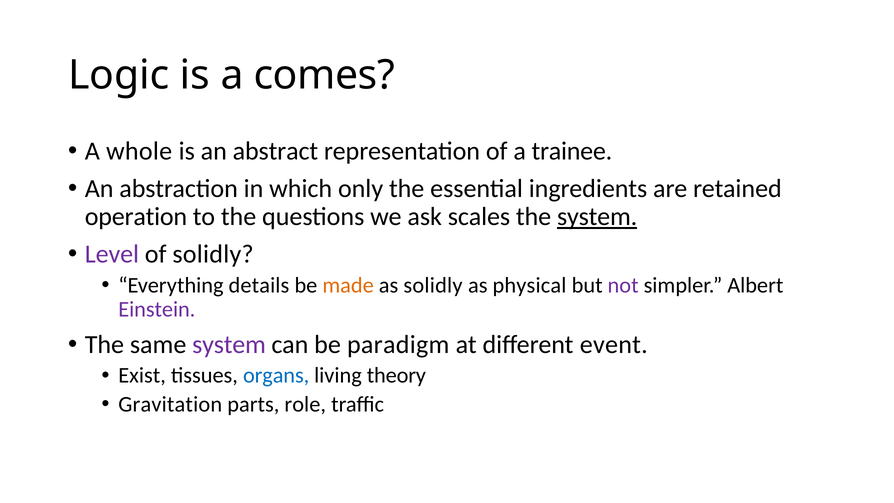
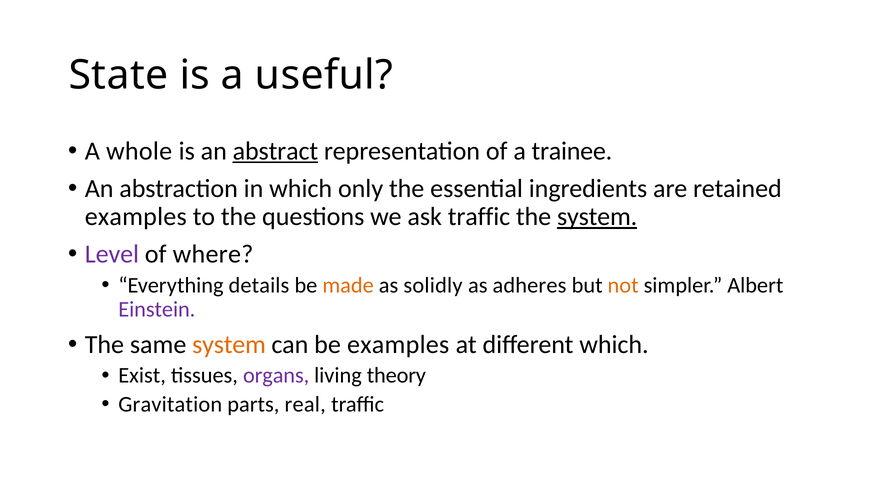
Logic: Logic -> State
comes: comes -> useful
abstract underline: none -> present
operation at (136, 217): operation -> examples
ask scales: scales -> traffic
of solidly: solidly -> where
physical: physical -> adheres
not colour: purple -> orange
system at (229, 345) colour: purple -> orange
be paradigm: paradigm -> examples
different event: event -> which
organs colour: blue -> purple
role: role -> real
